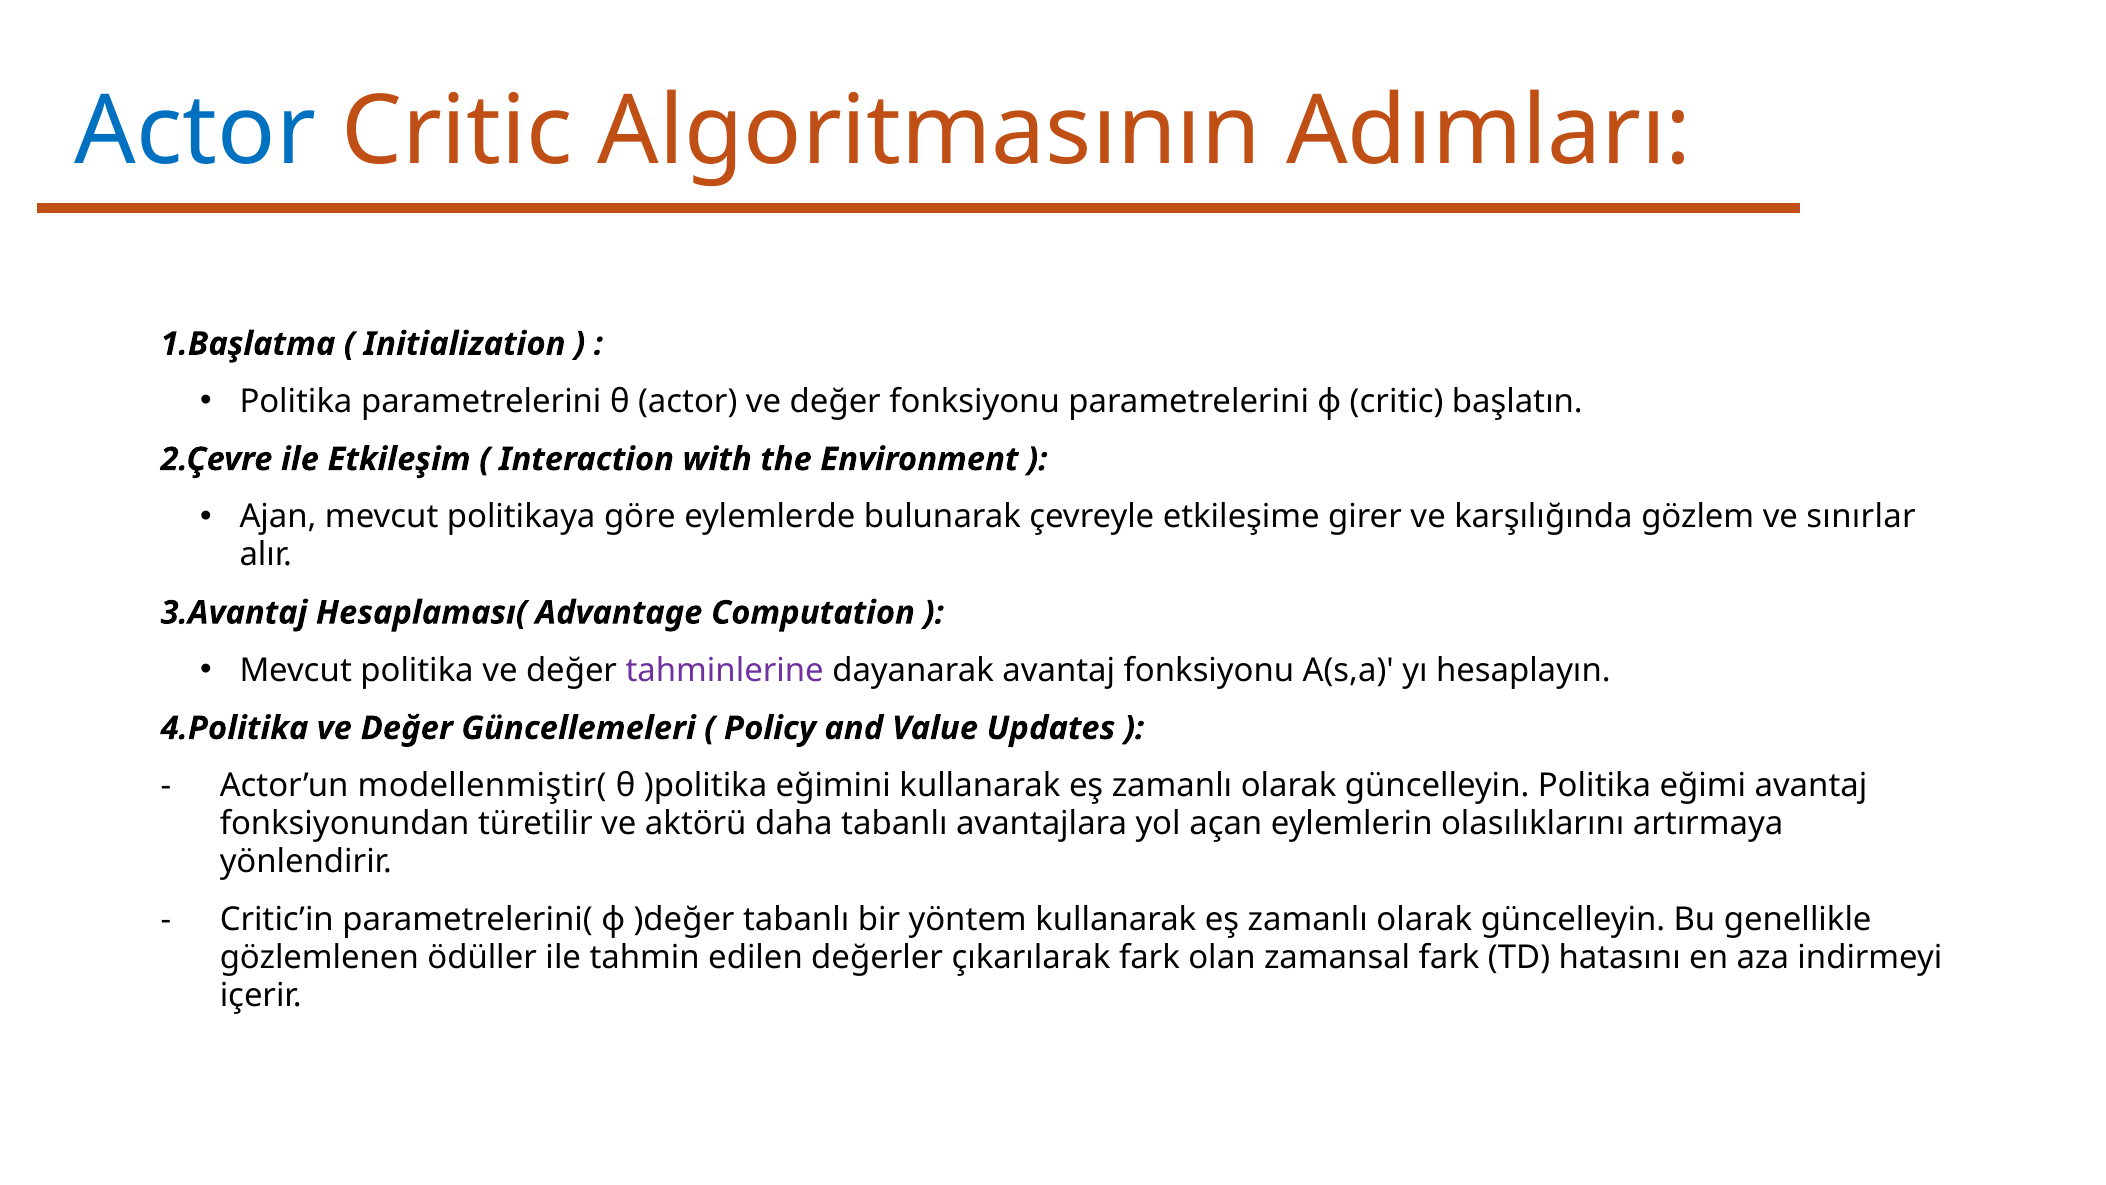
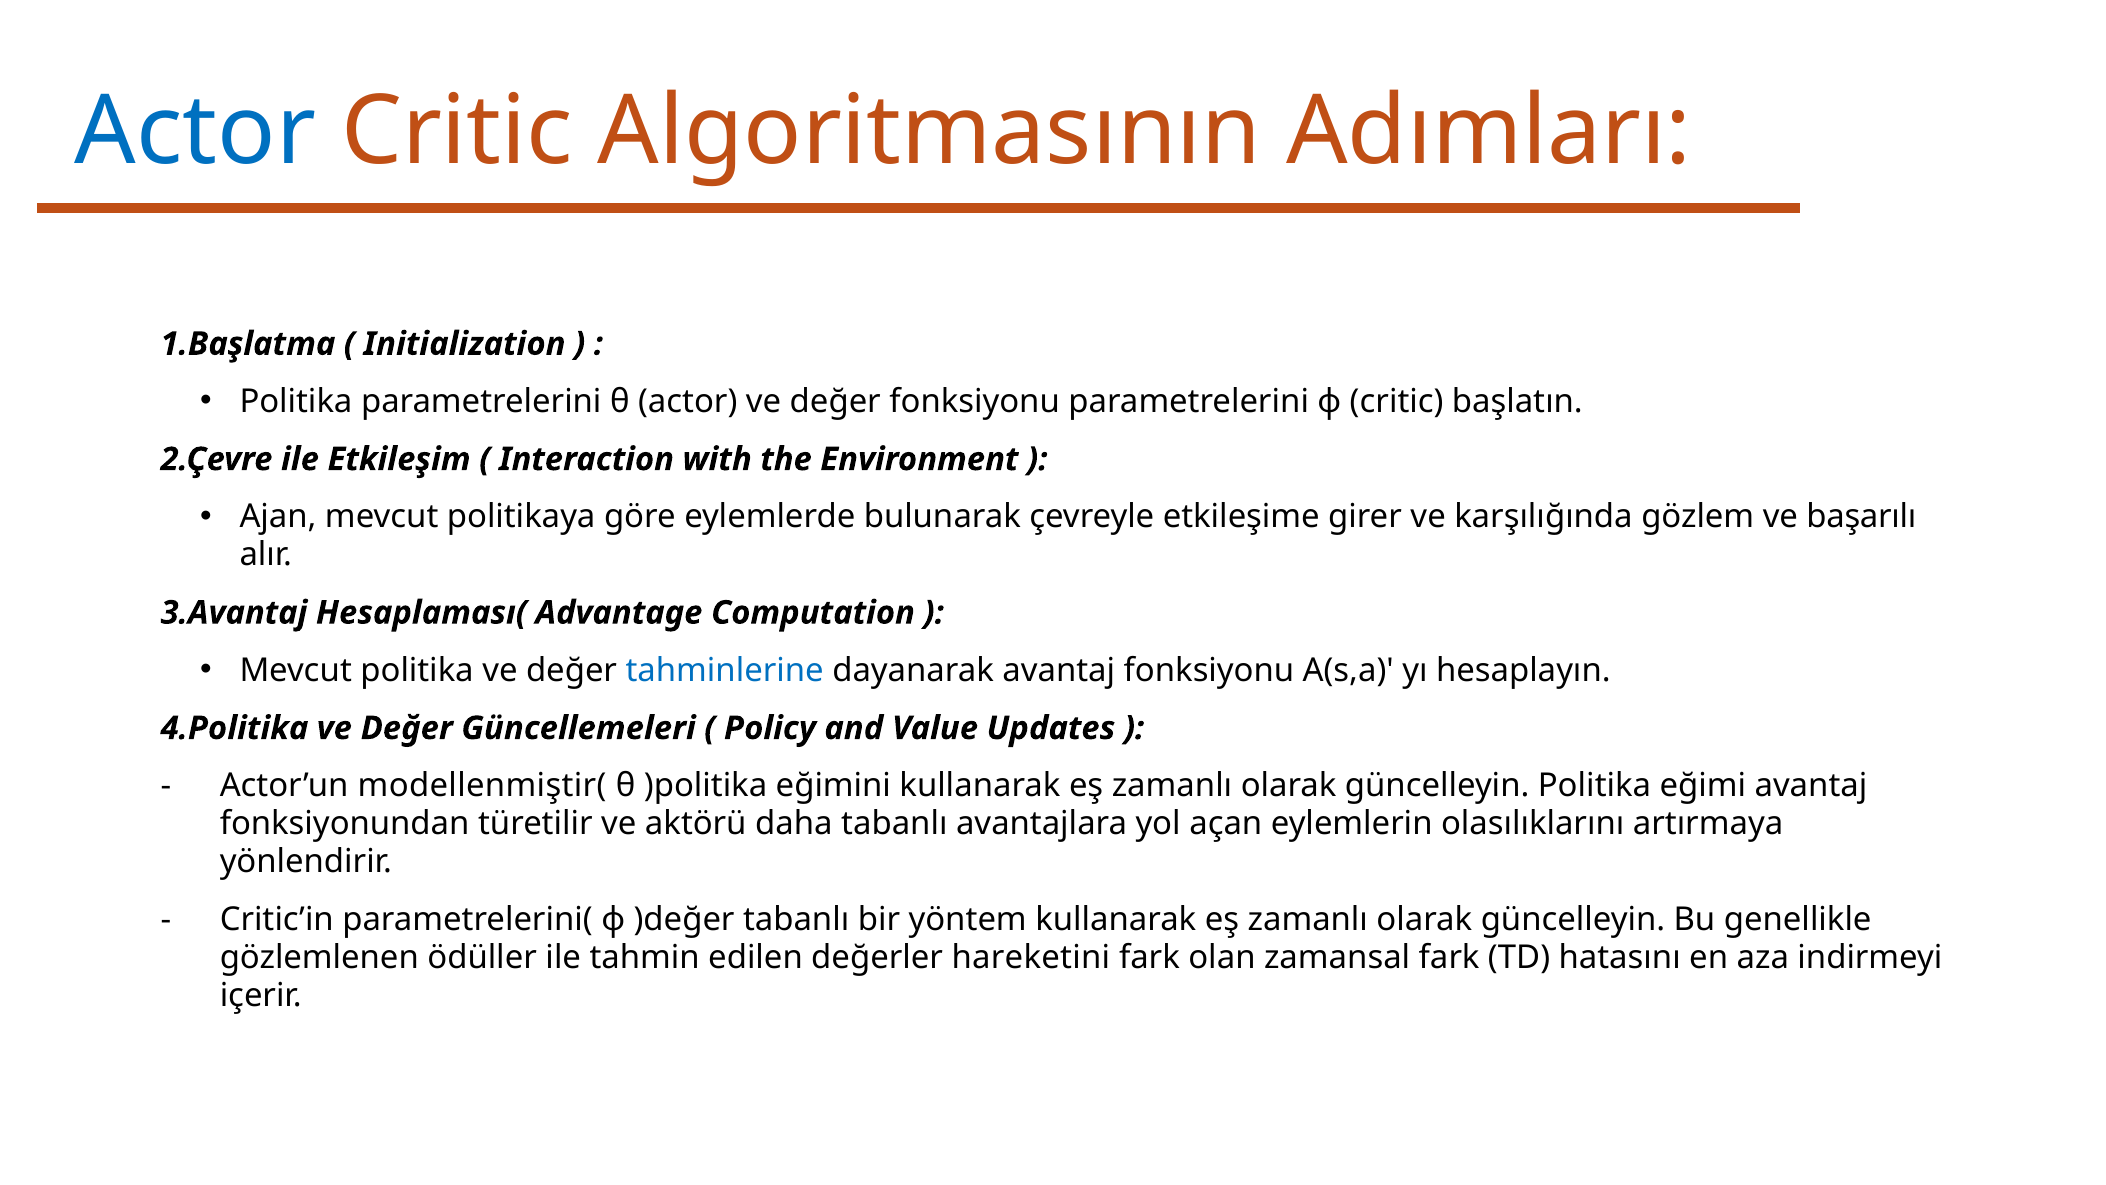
sınırlar: sınırlar -> başarılı
tahminlerine colour: purple -> blue
çıkarılarak: çıkarılarak -> hareketini
